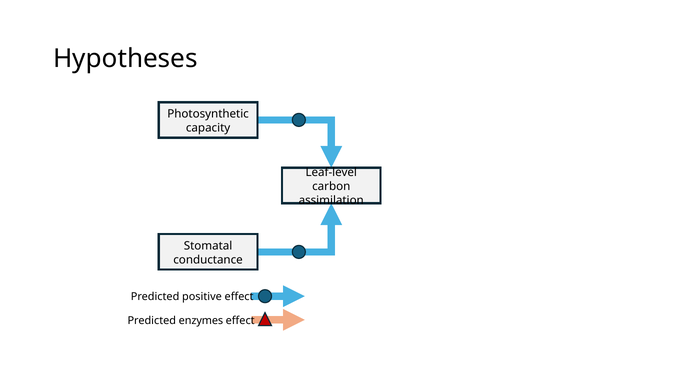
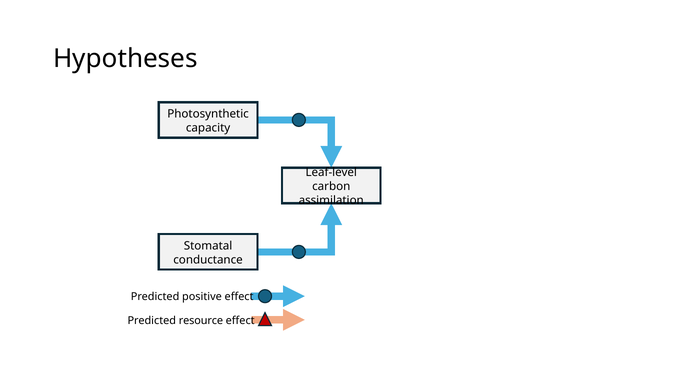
enzymes: enzymes -> resource
